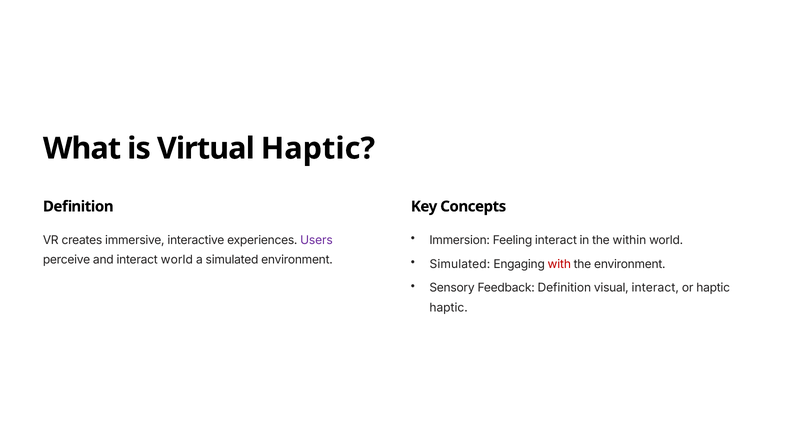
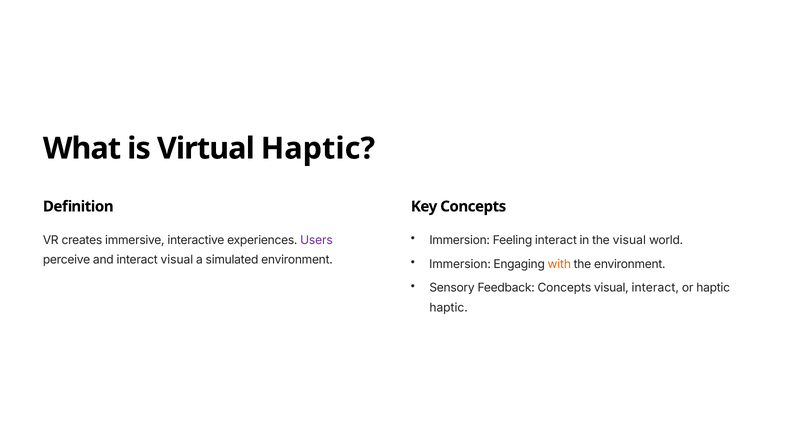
the within: within -> visual
interact world: world -> visual
Simulated at (460, 264): Simulated -> Immersion
with colour: red -> orange
Feedback Definition: Definition -> Concepts
